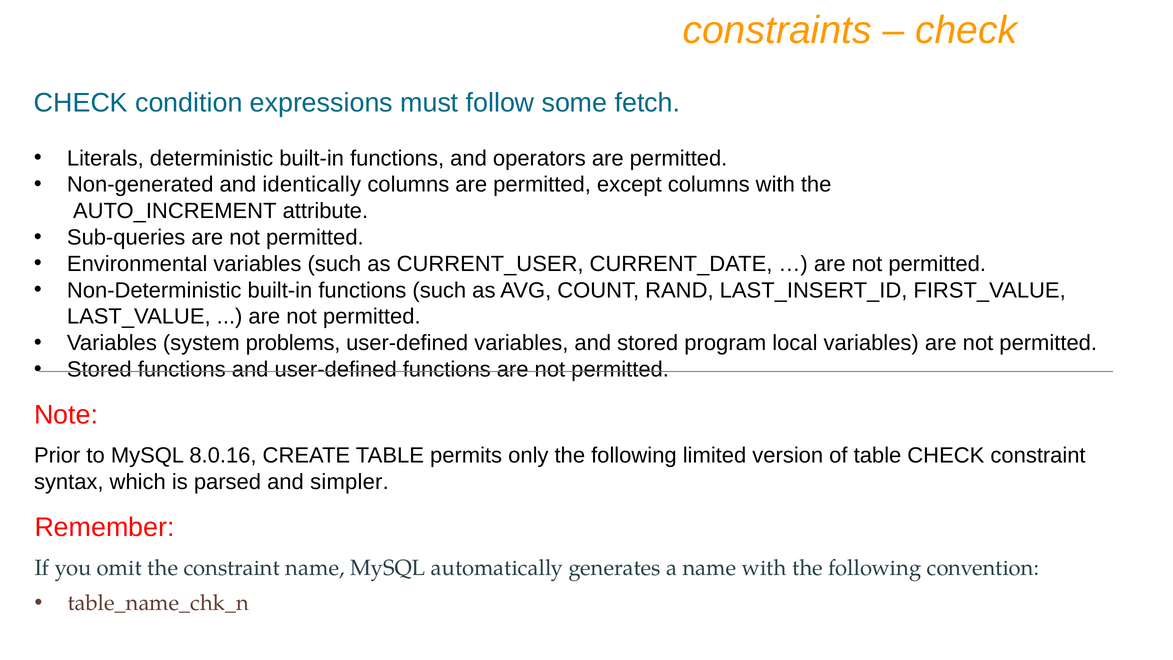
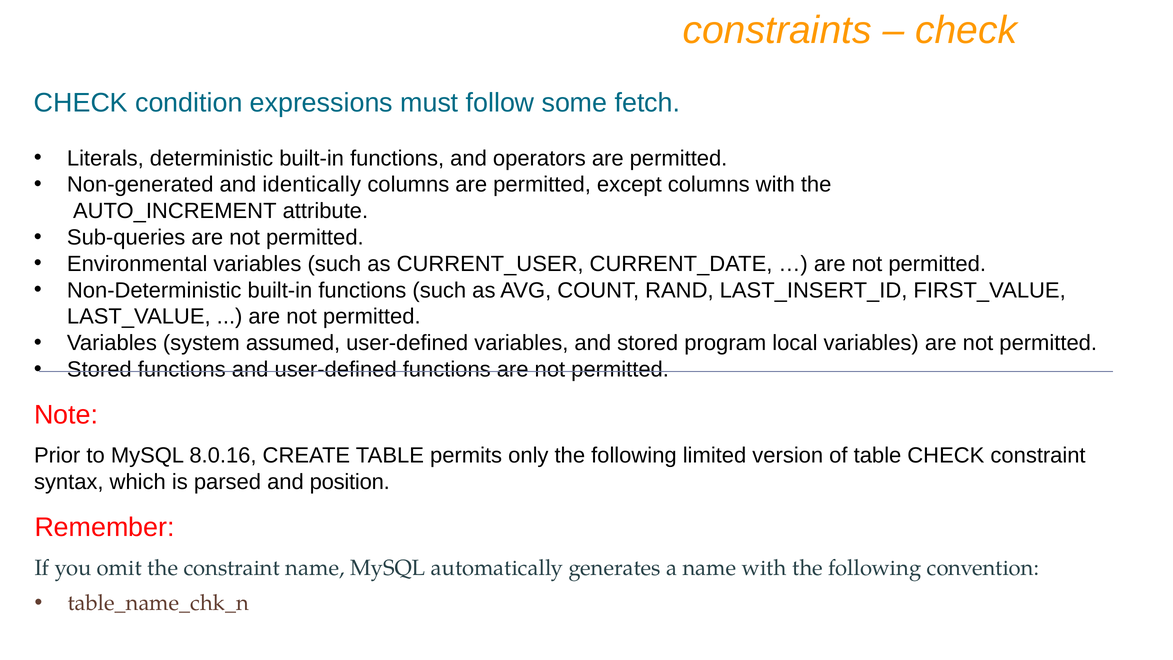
problems: problems -> assumed
simpler: simpler -> position
